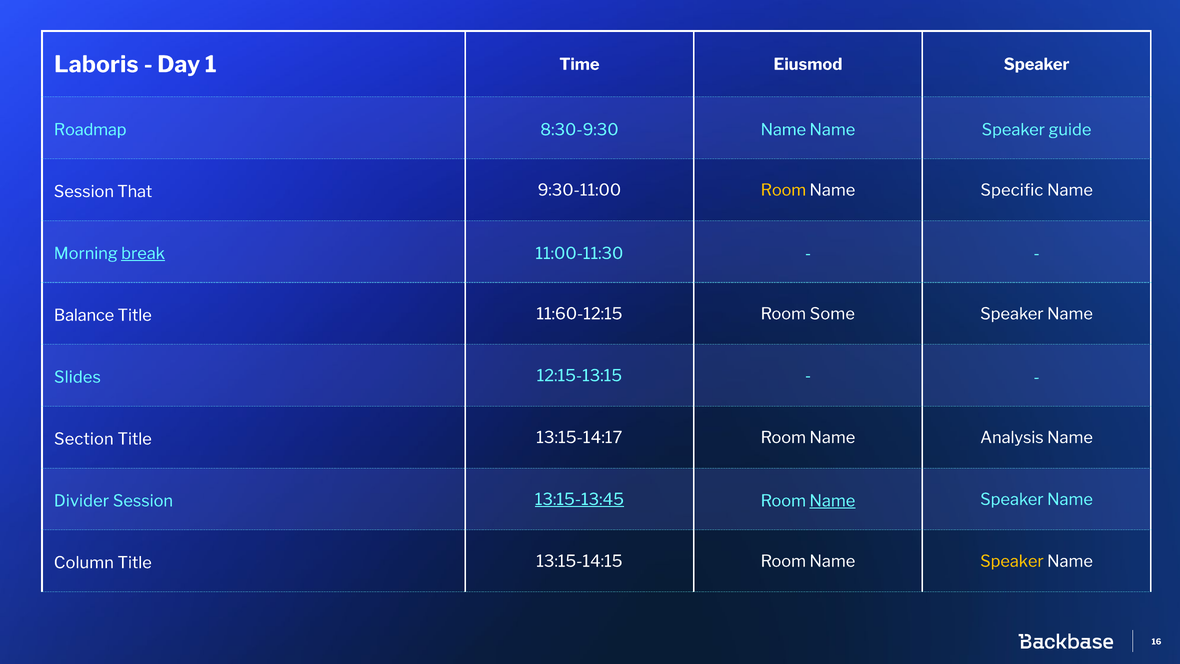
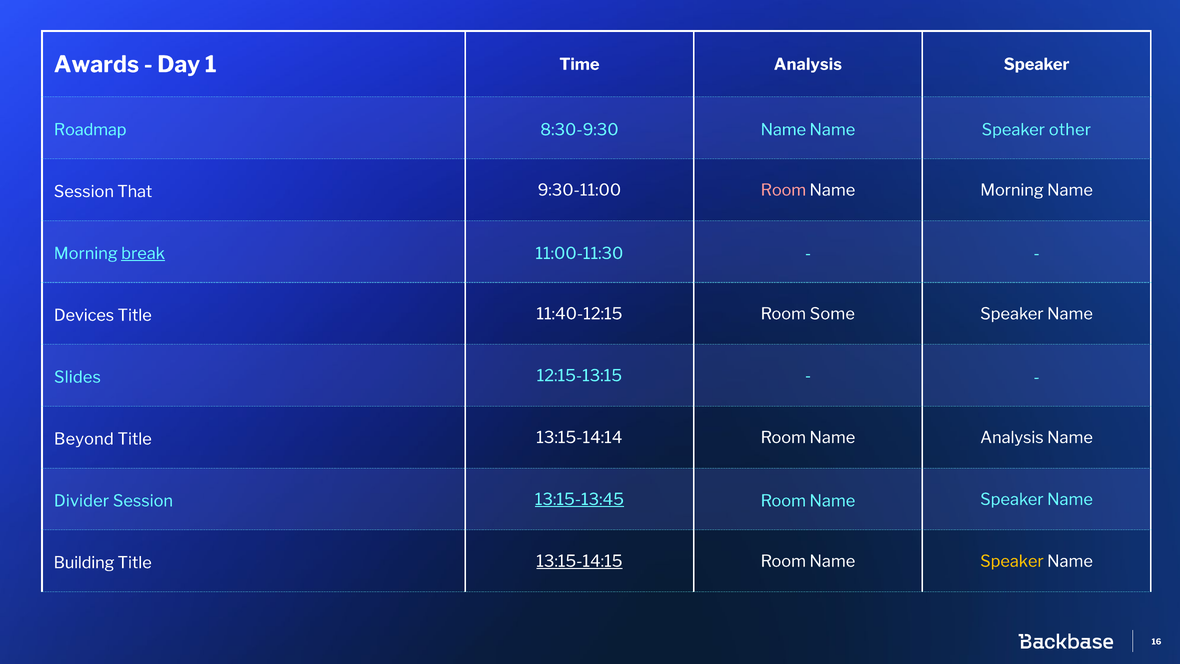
Laboris: Laboris -> Awards
Time Eiusmod: Eiusmod -> Analysis
guide: guide -> other
Room at (783, 190) colour: yellow -> pink
Specific at (1012, 190): Specific -> Morning
Balance: Balance -> Devices
11:60-12:15: 11:60-12:15 -> 11:40-12:15
Section: Section -> Beyond
13:15-14:17: 13:15-14:17 -> 13:15-14:14
Name at (832, 501) underline: present -> none
Column: Column -> Building
13:15-14:15 underline: none -> present
